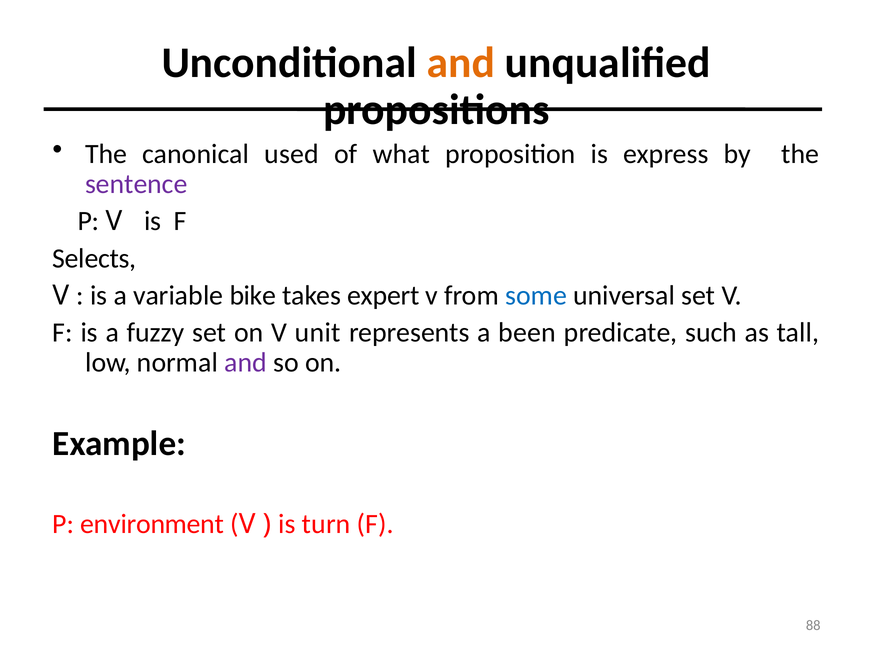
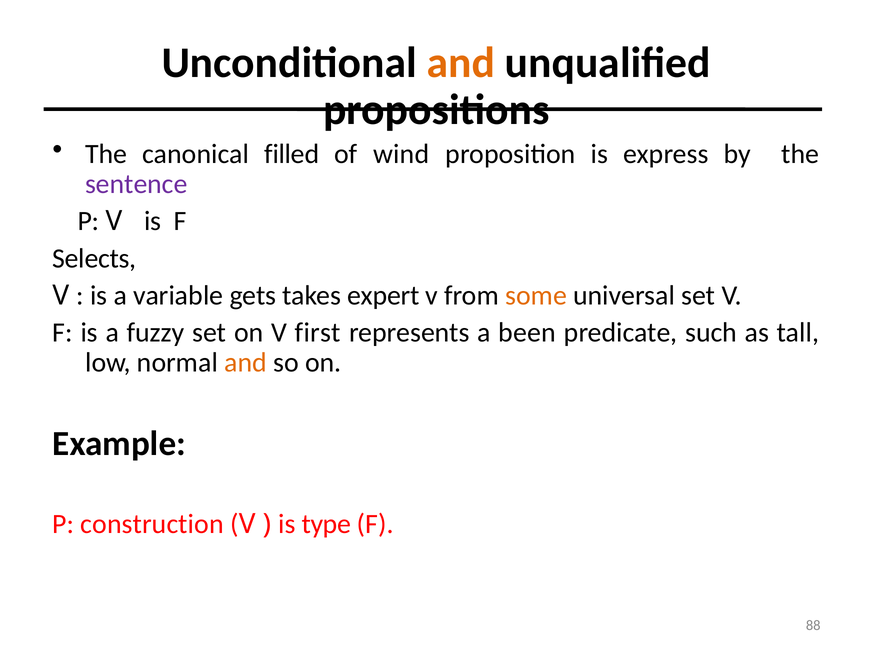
used: used -> filled
what: what -> wind
bike: bike -> gets
some colour: blue -> orange
unit: unit -> first
and at (246, 363) colour: purple -> orange
environment: environment -> construction
turn: turn -> type
